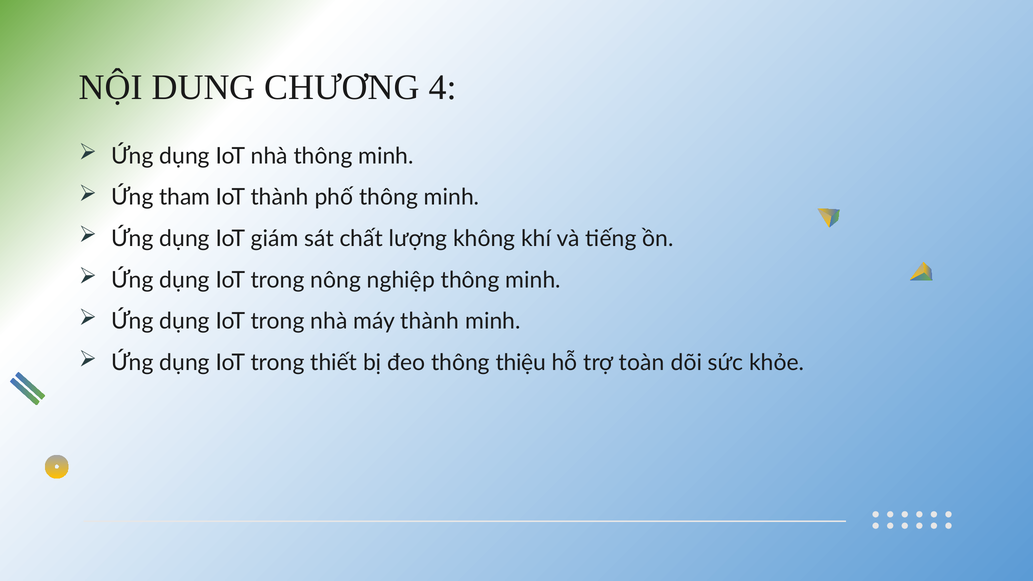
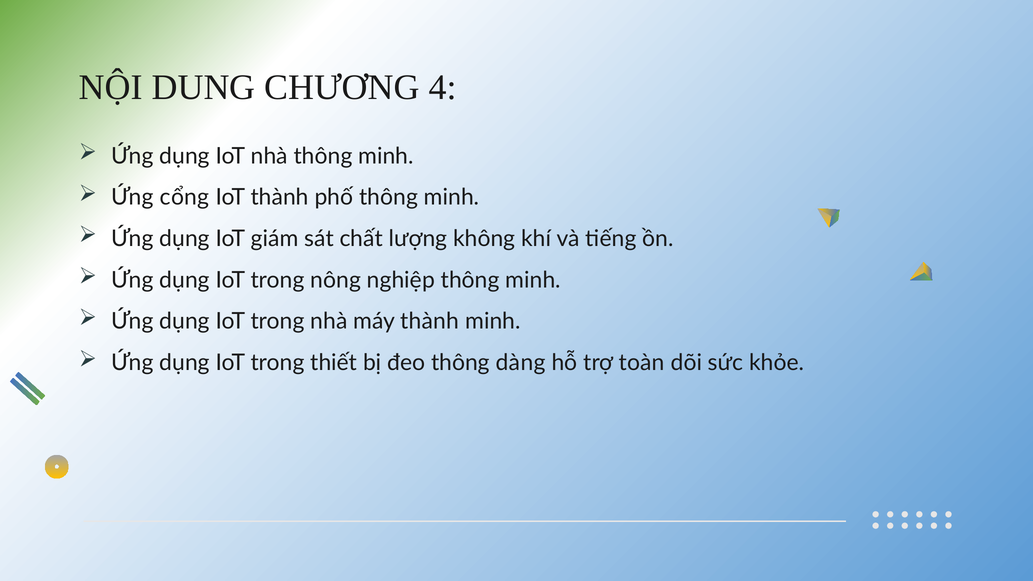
tham: tham -> cổng
thiệu: thiệu -> dàng
